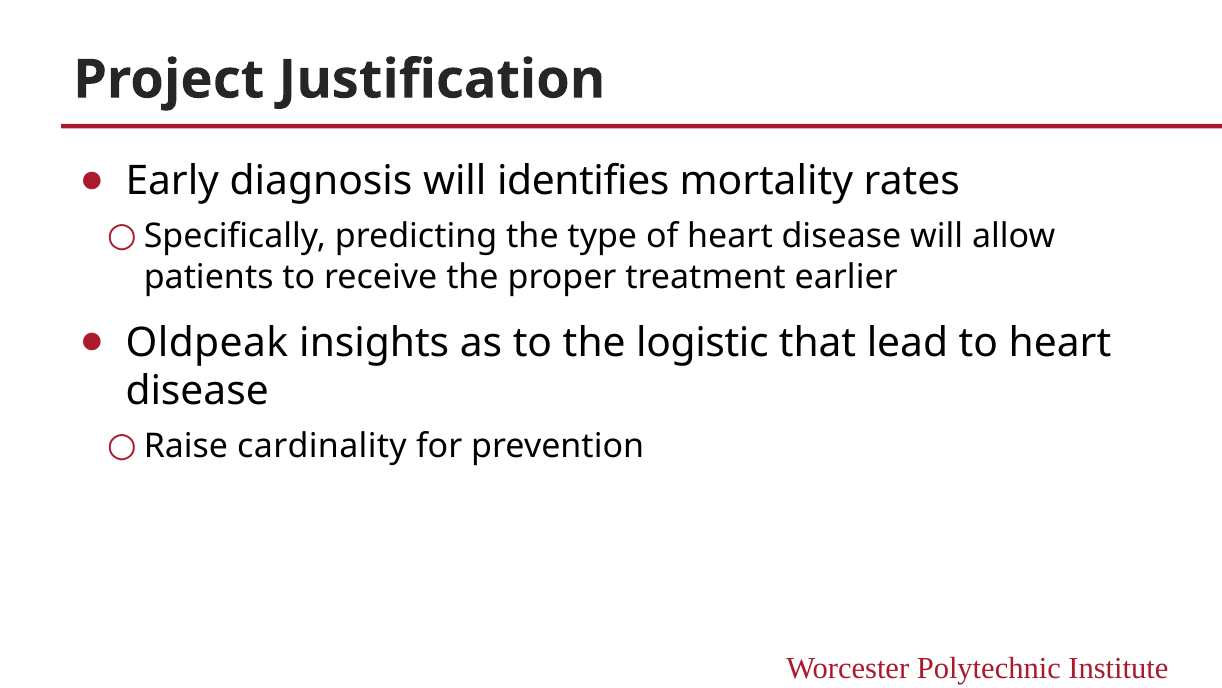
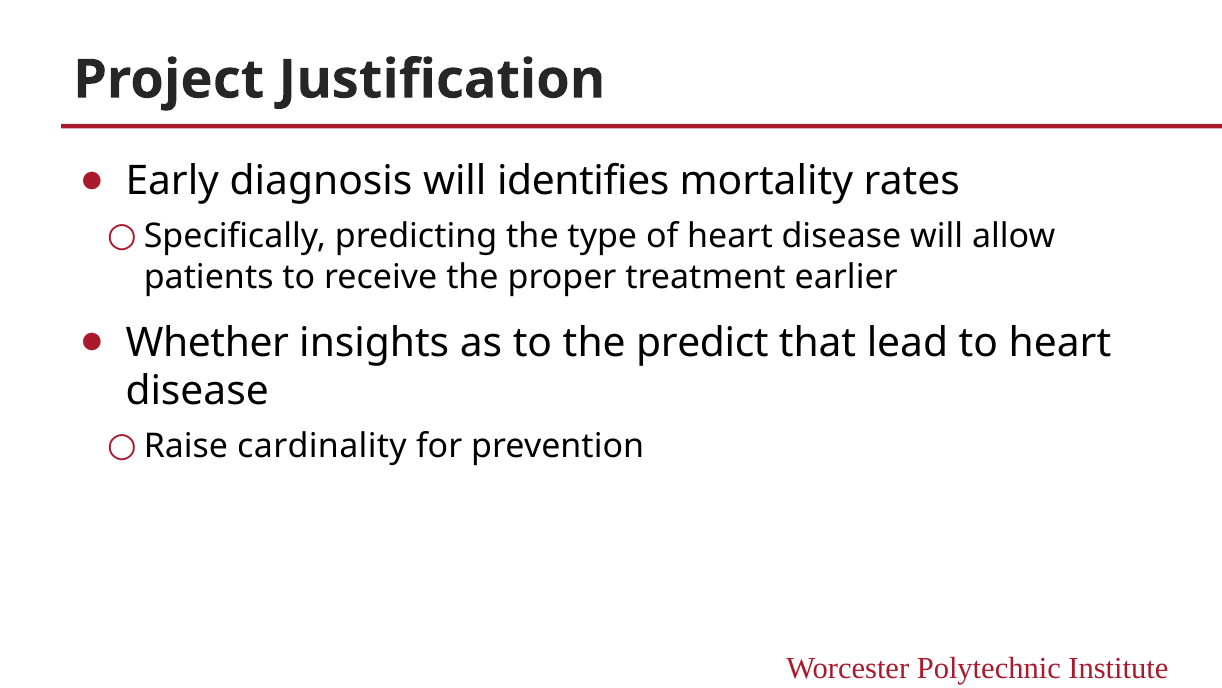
Oldpeak: Oldpeak -> Whether
logistic: logistic -> predict
